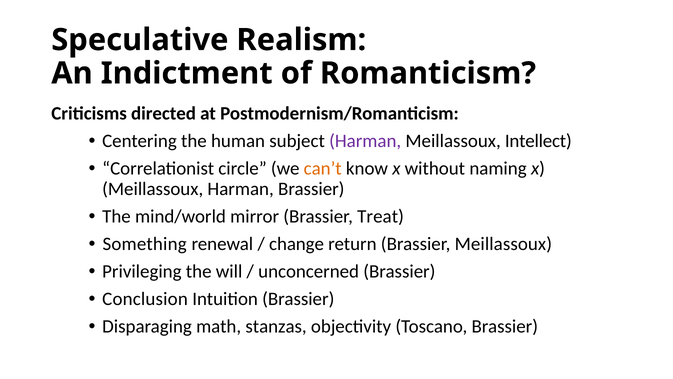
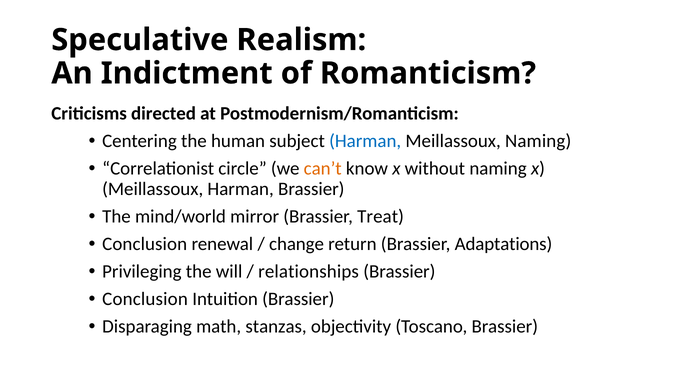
Harman at (365, 141) colour: purple -> blue
Meillassoux Intellect: Intellect -> Naming
Something at (145, 244): Something -> Conclusion
Brassier Meillassoux: Meillassoux -> Adaptations
unconcerned: unconcerned -> relationships
